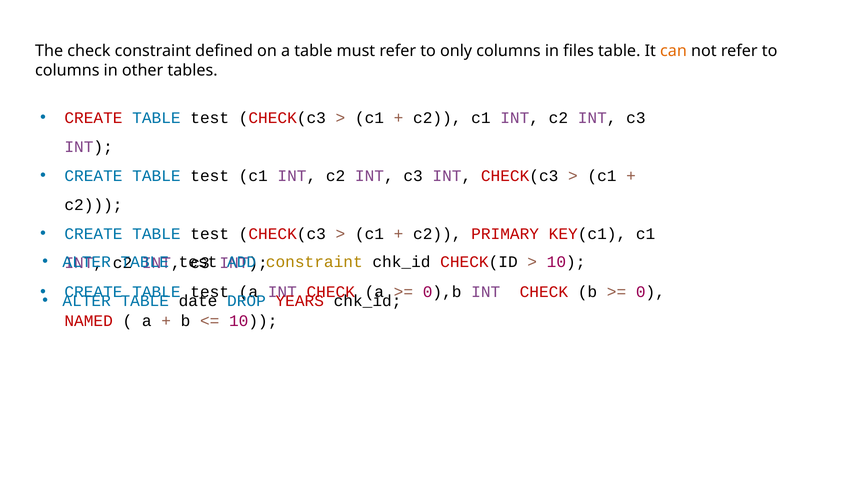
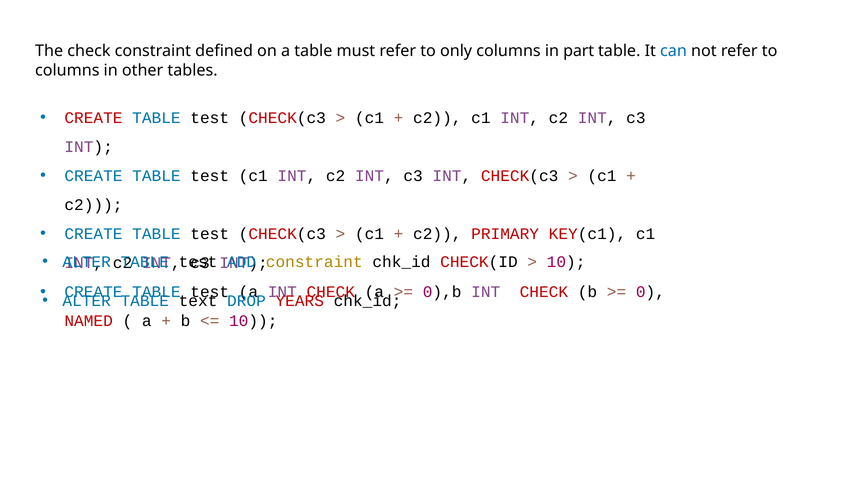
files: files -> part
can colour: orange -> blue
date: date -> text
